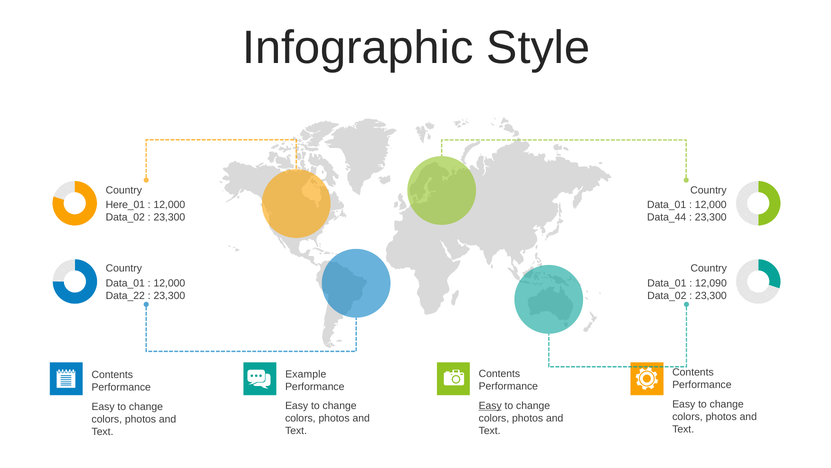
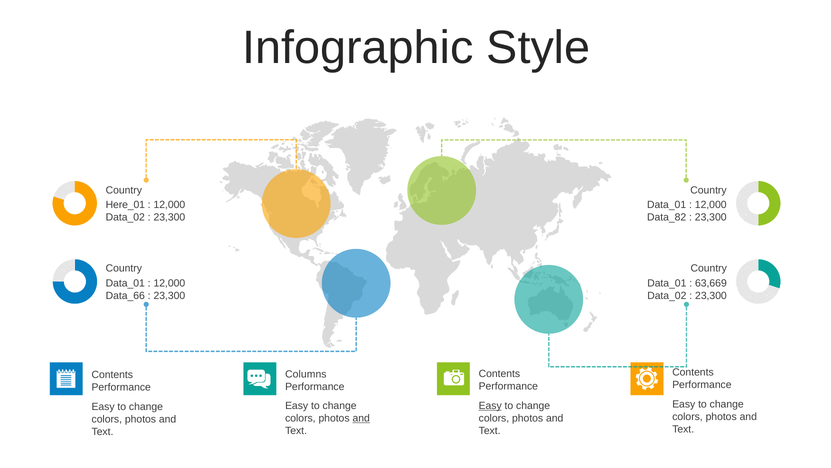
Data_44: Data_44 -> Data_82
12,090: 12,090 -> 63,669
Data_22: Data_22 -> Data_66
Example: Example -> Columns
and at (361, 418) underline: none -> present
